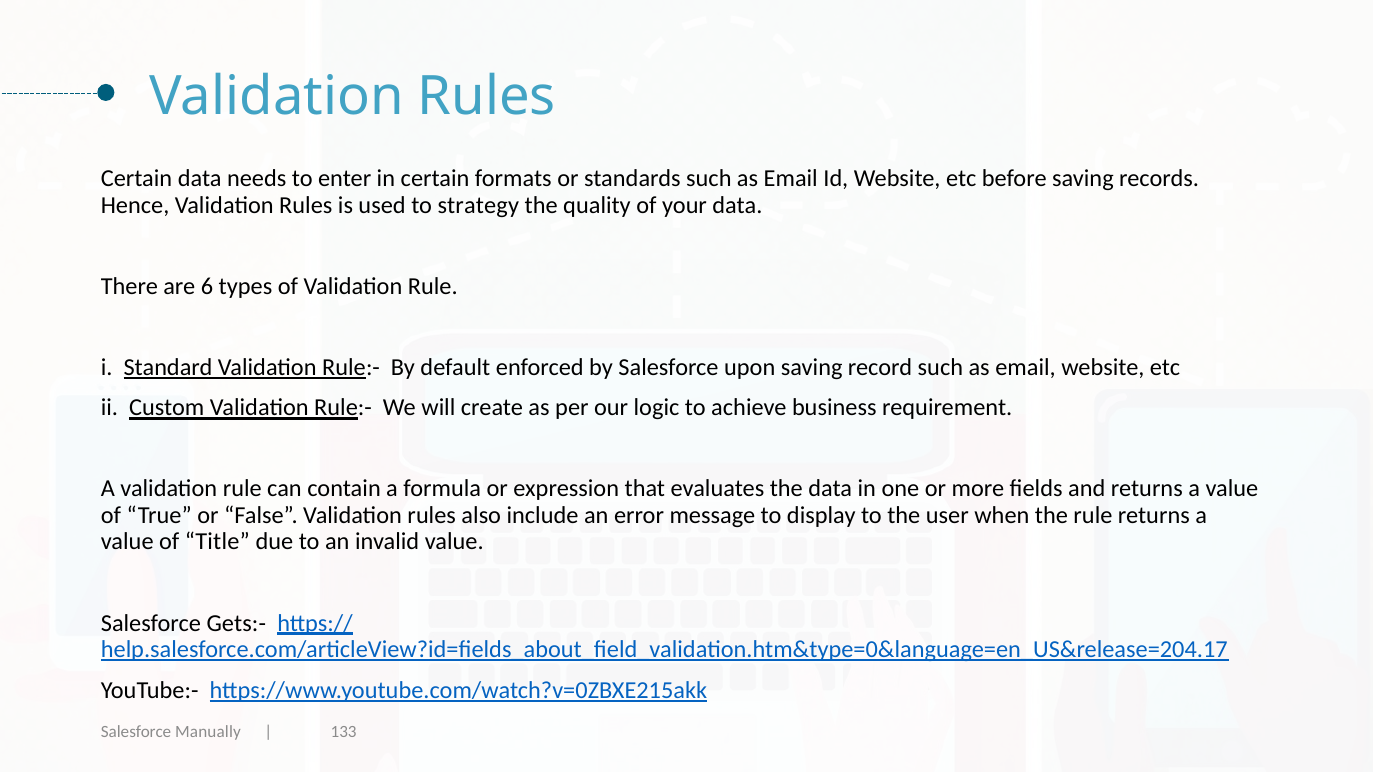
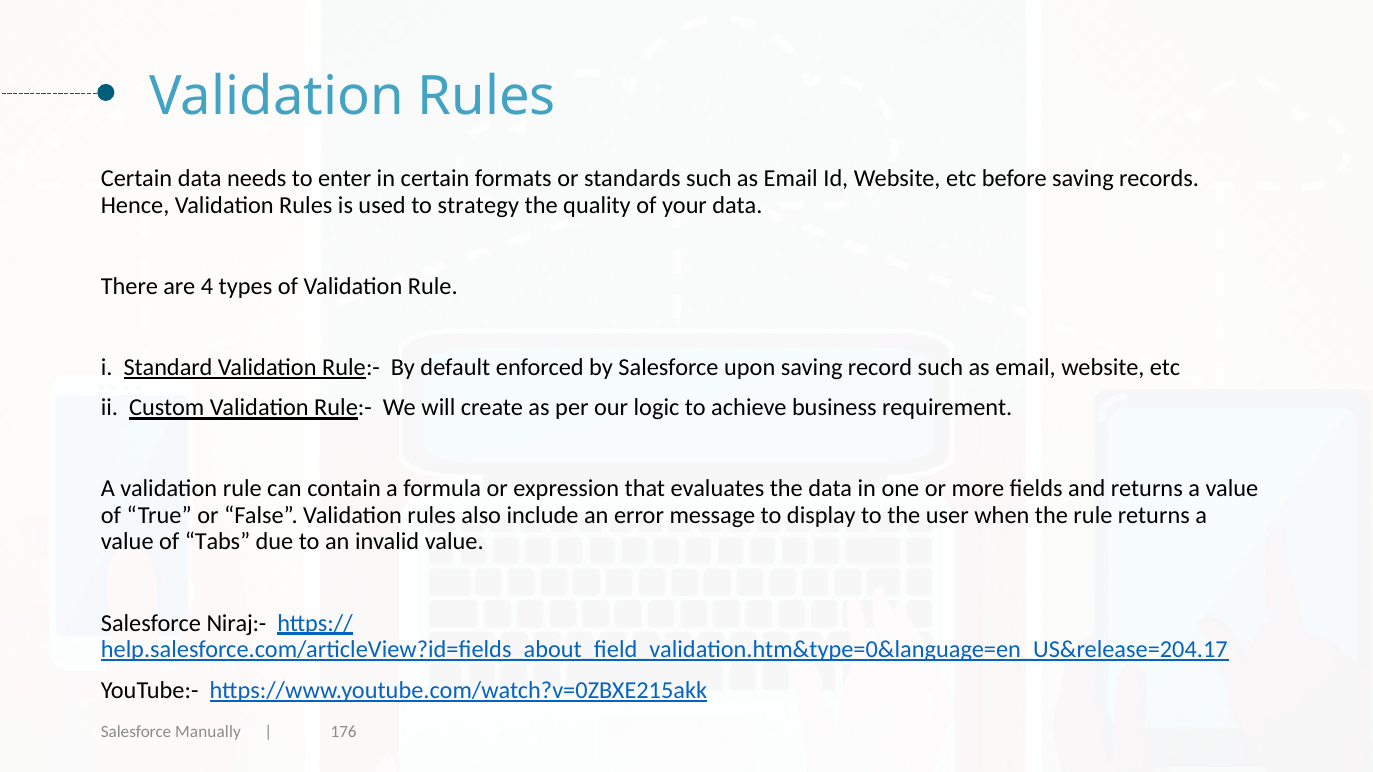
6: 6 -> 4
Title: Title -> Tabs
Gets:-: Gets:- -> Niraj:-
133: 133 -> 176
